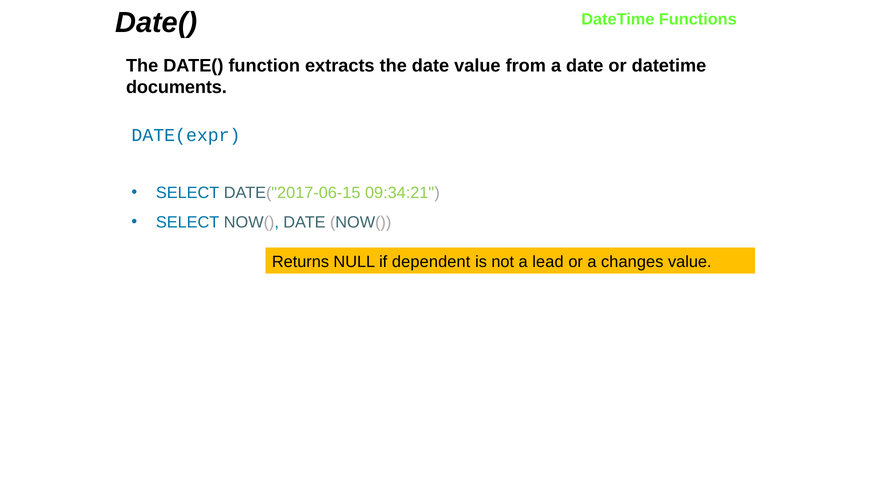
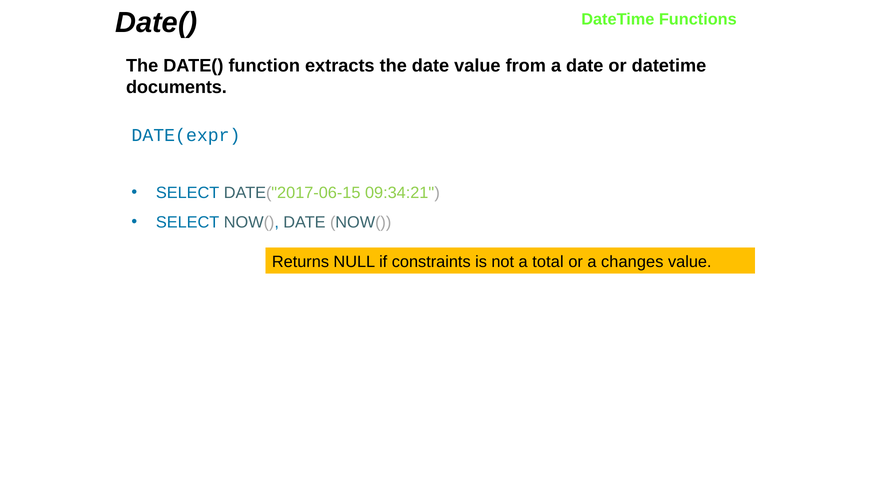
dependent: dependent -> constraints
lead: lead -> total
